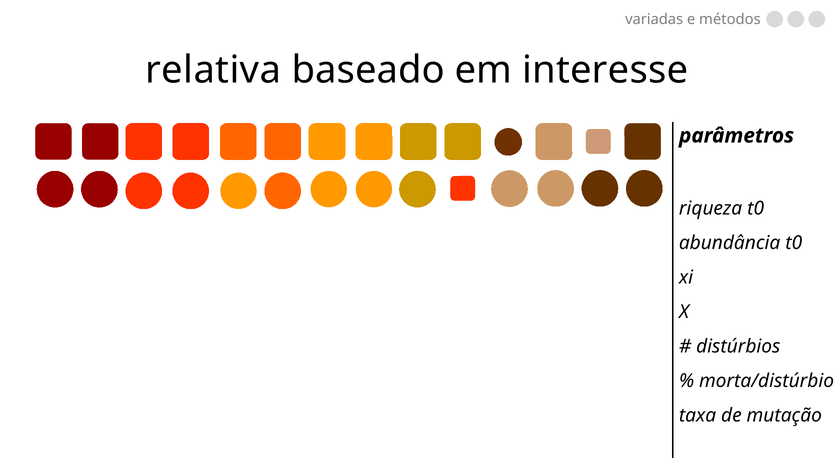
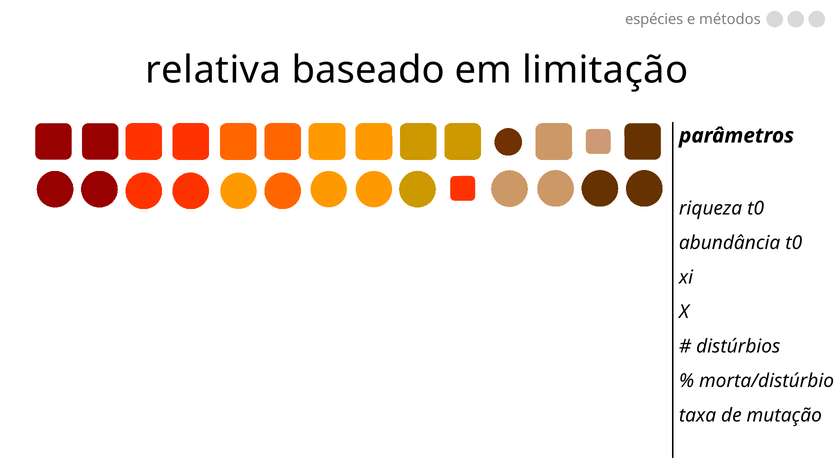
variadas: variadas -> espécies
interesse: interesse -> limitação
